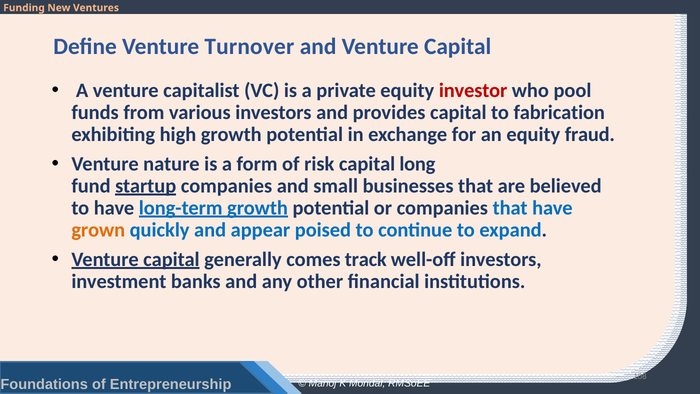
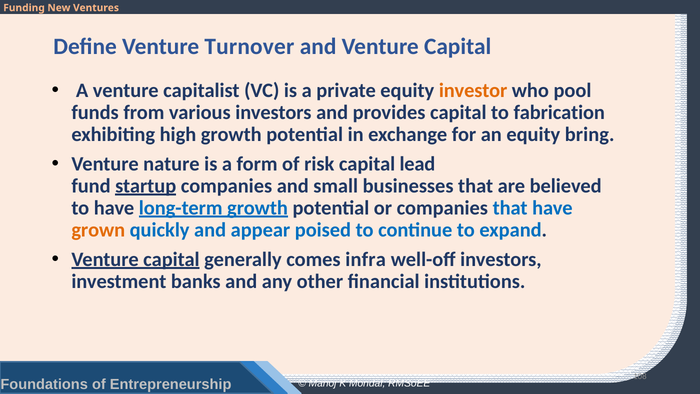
investor colour: red -> orange
fraud: fraud -> bring
long: long -> lead
track: track -> infra
